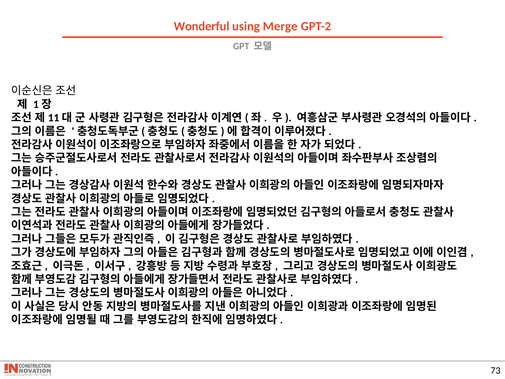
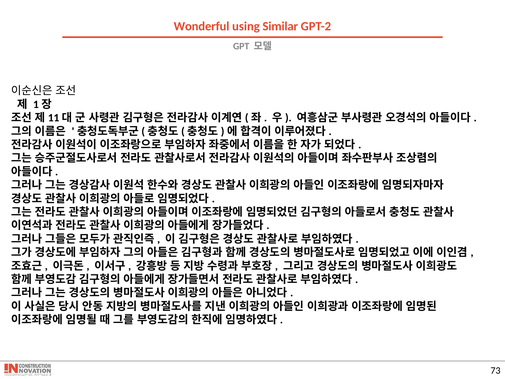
Merge: Merge -> Similar
